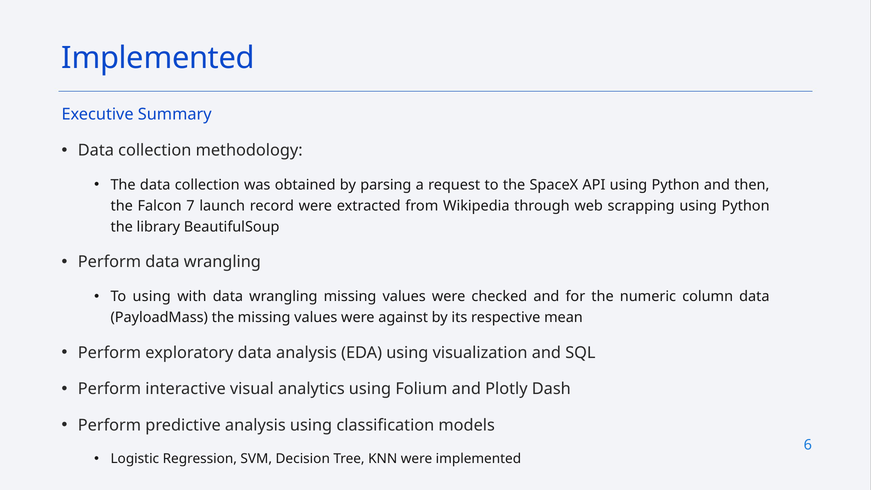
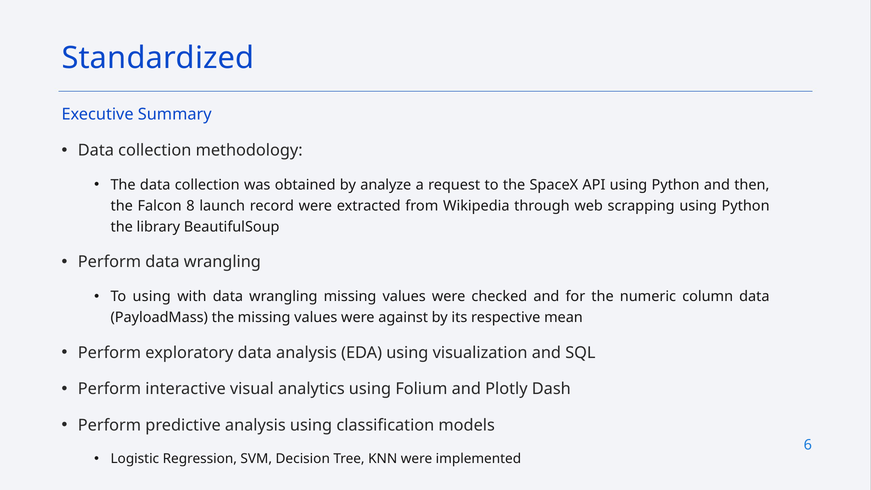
Implemented at (158, 58): Implemented -> Standardized
parsing: parsing -> analyze
7: 7 -> 8
